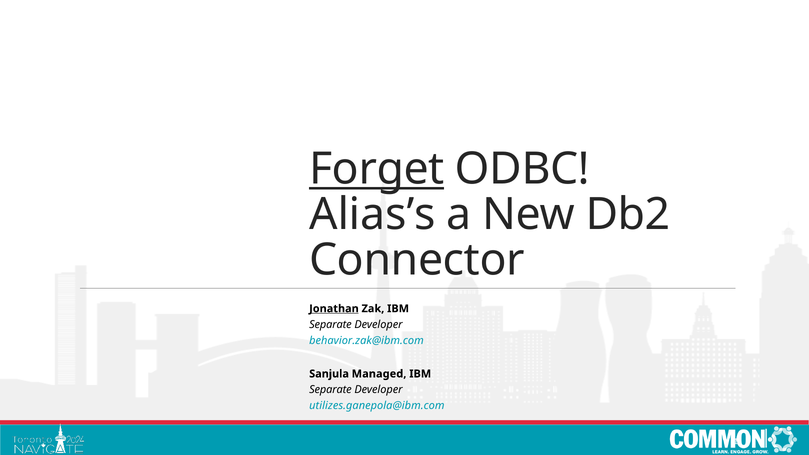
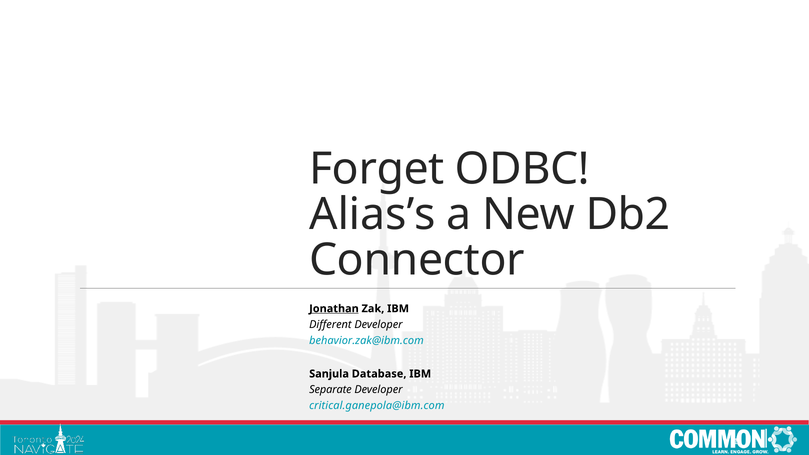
Forget underline: present -> none
Separate at (330, 324): Separate -> Different
Managed: Managed -> Database
utilizes.ganepola@ibm.com: utilizes.ganepola@ibm.com -> critical.ganepola@ibm.com
